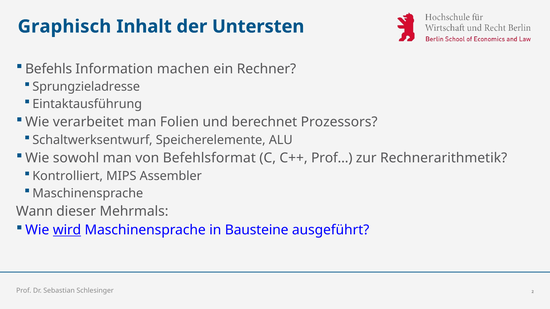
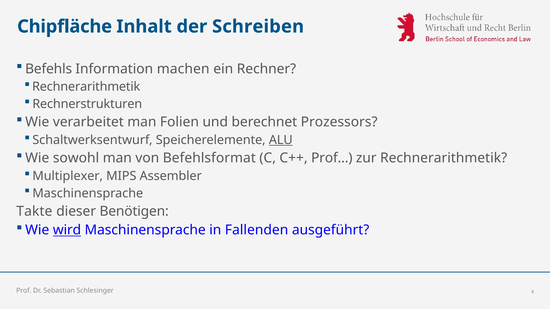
Graphisch: Graphisch -> Chipfläche
Untersten: Untersten -> Schreiben
Sprungzieladresse at (86, 87): Sprungzieladresse -> Rechnerarithmetik
Eintaktausführung: Eintaktausführung -> Rechnerstrukturen
ALU underline: none -> present
Kontrolliert: Kontrolliert -> Multiplexer
Wann: Wann -> Takte
Mehrmals: Mehrmals -> Benötigen
Bausteine: Bausteine -> Fallenden
